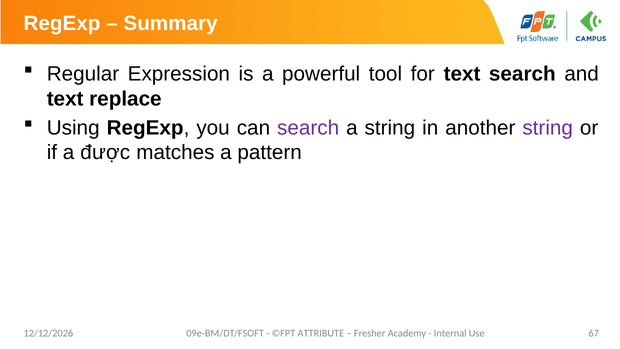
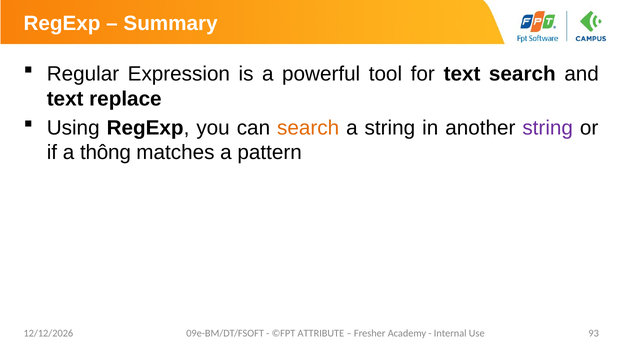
search at (308, 128) colour: purple -> orange
được: được -> thông
67: 67 -> 93
